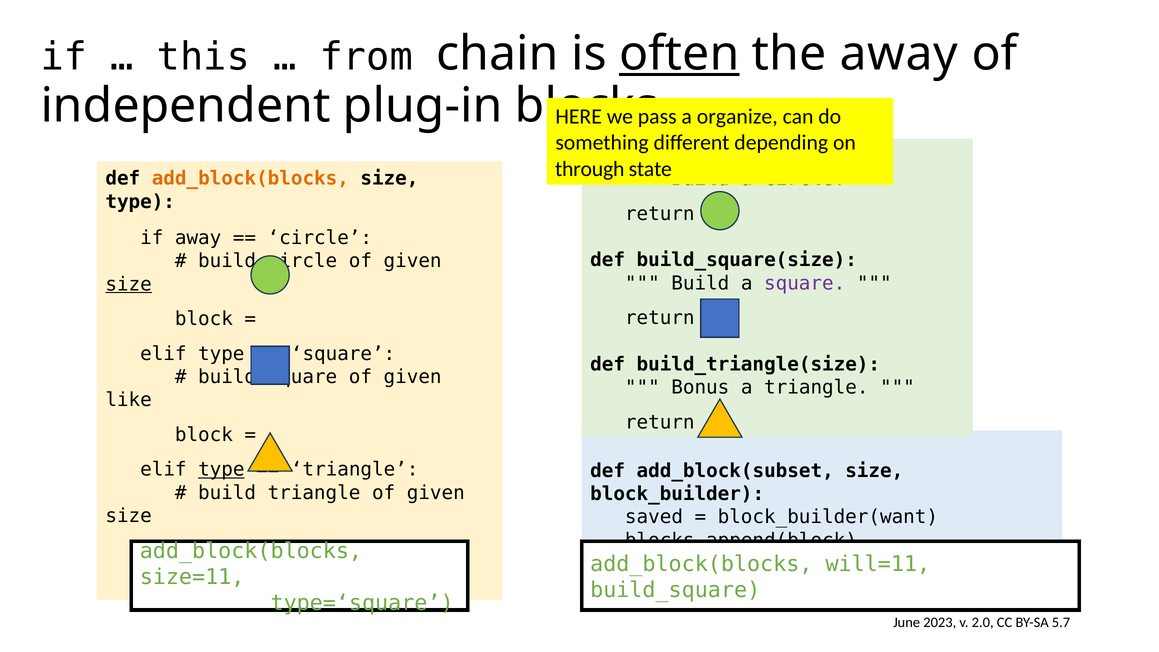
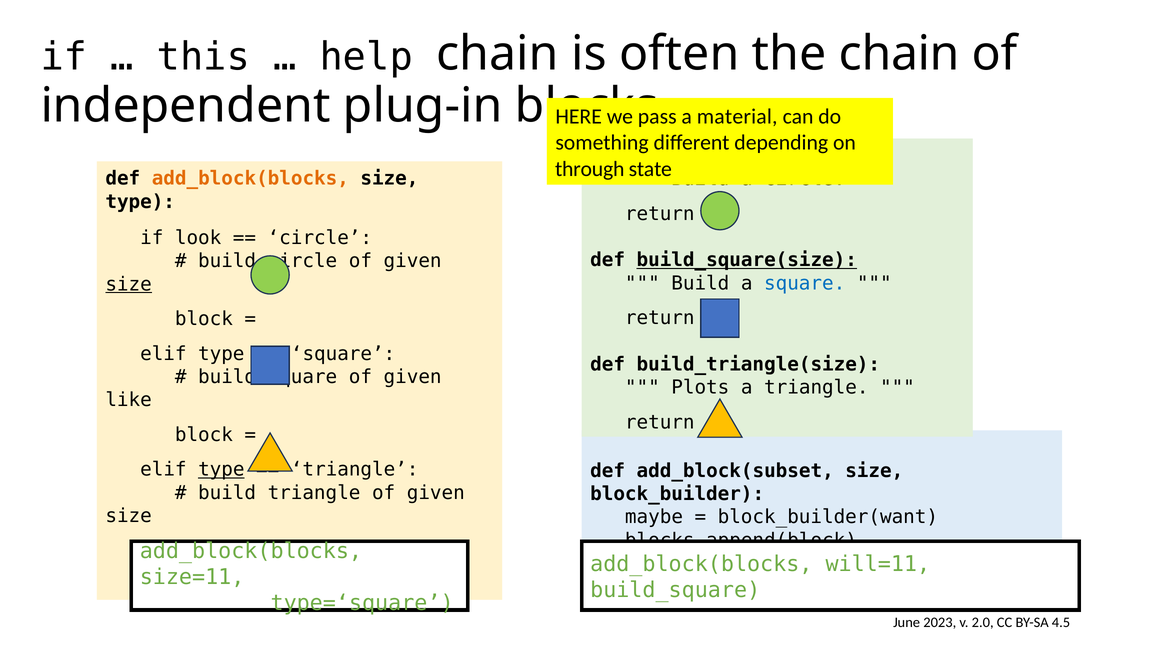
from: from -> help
often underline: present -> none
the away: away -> chain
organize: organize -> material
if away: away -> look
build_square(size underline: none -> present
square at (805, 283) colour: purple -> blue
Bonus: Bonus -> Plots
saved: saved -> maybe
5.7: 5.7 -> 4.5
